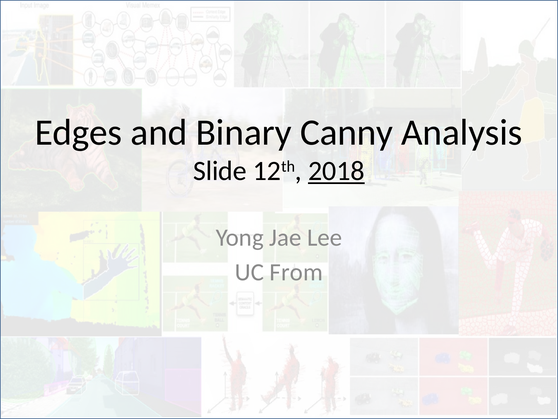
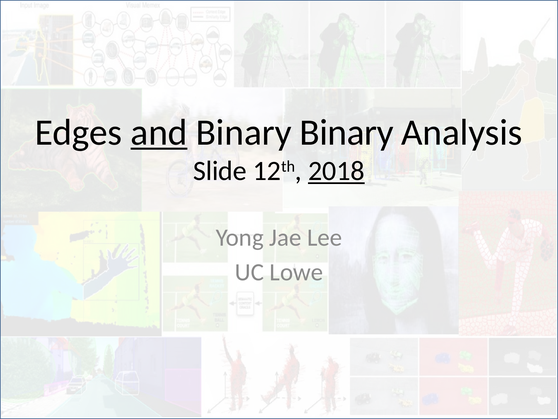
and underline: none -> present
Binary Canny: Canny -> Binary
From: From -> Lowe
